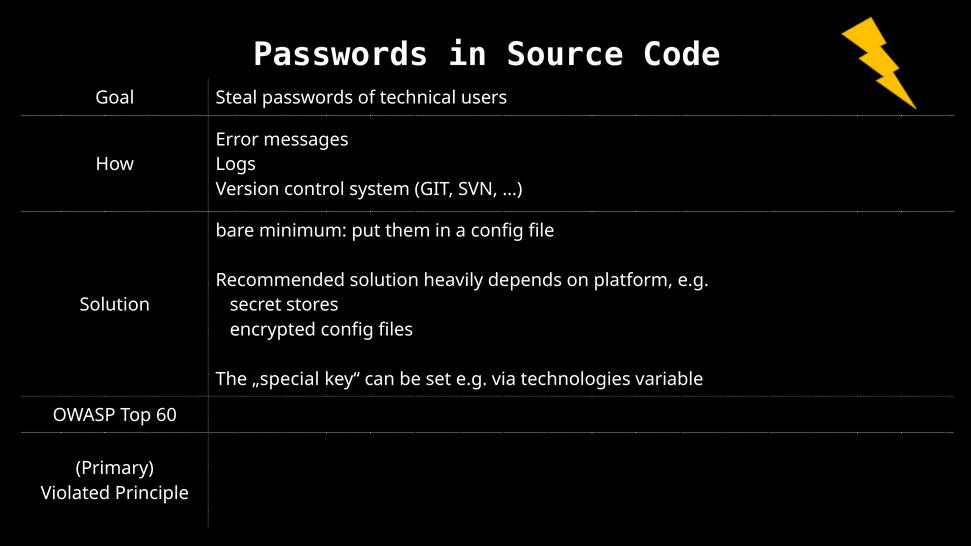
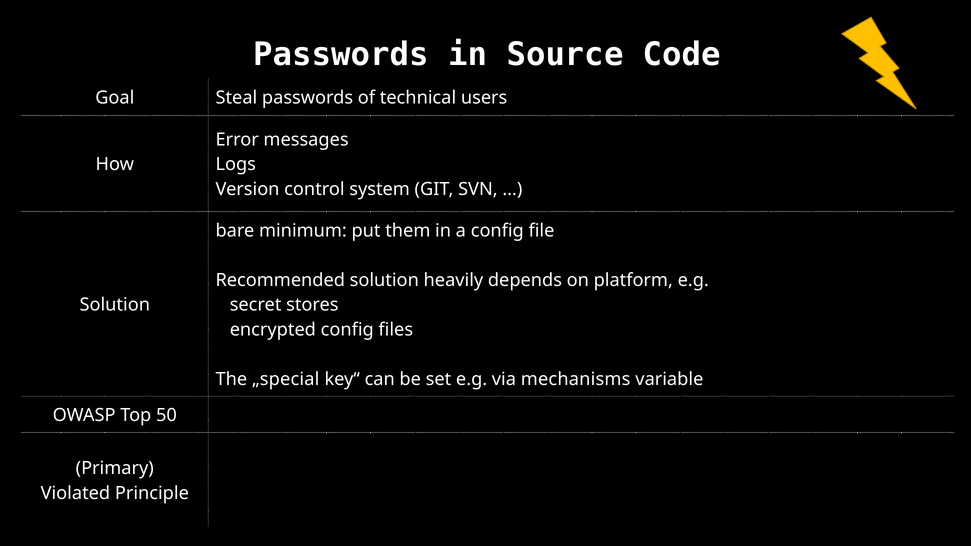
technologies: technologies -> mechanisms
60: 60 -> 50
